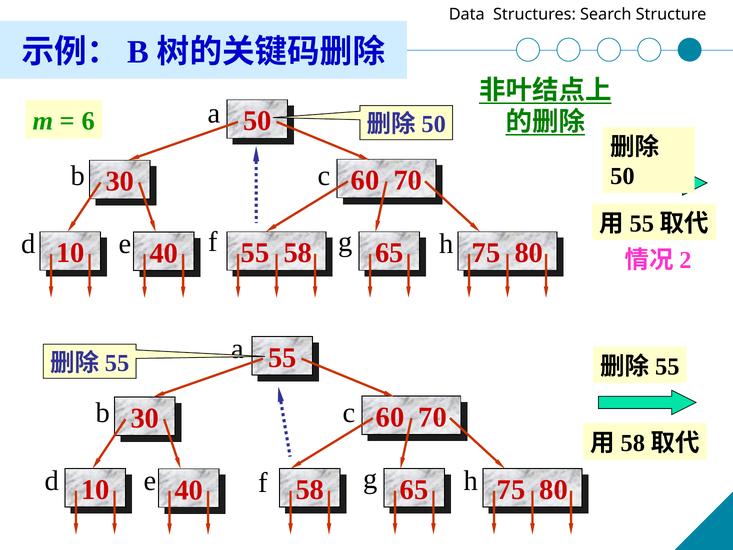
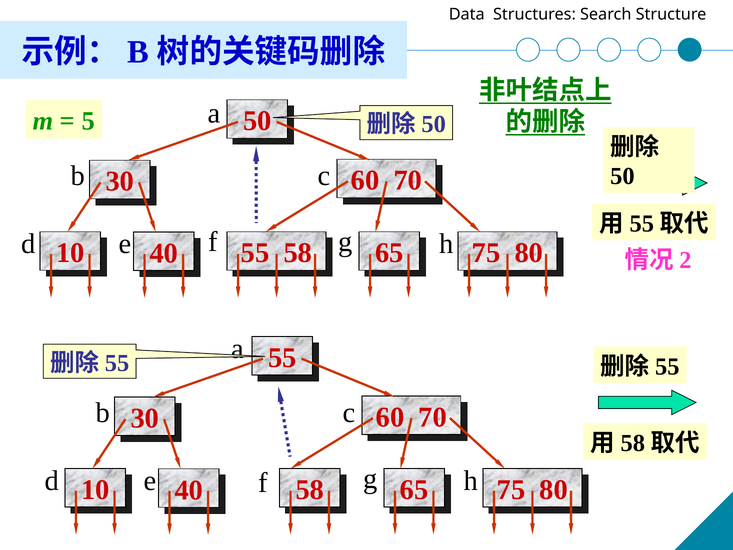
6: 6 -> 5
